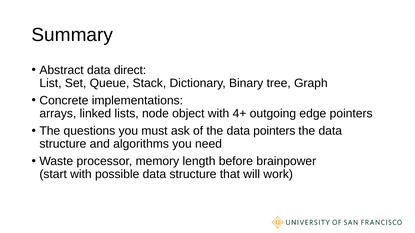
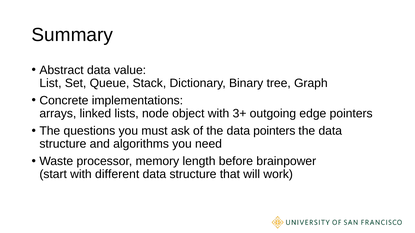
direct: direct -> value
4+: 4+ -> 3+
possible: possible -> different
